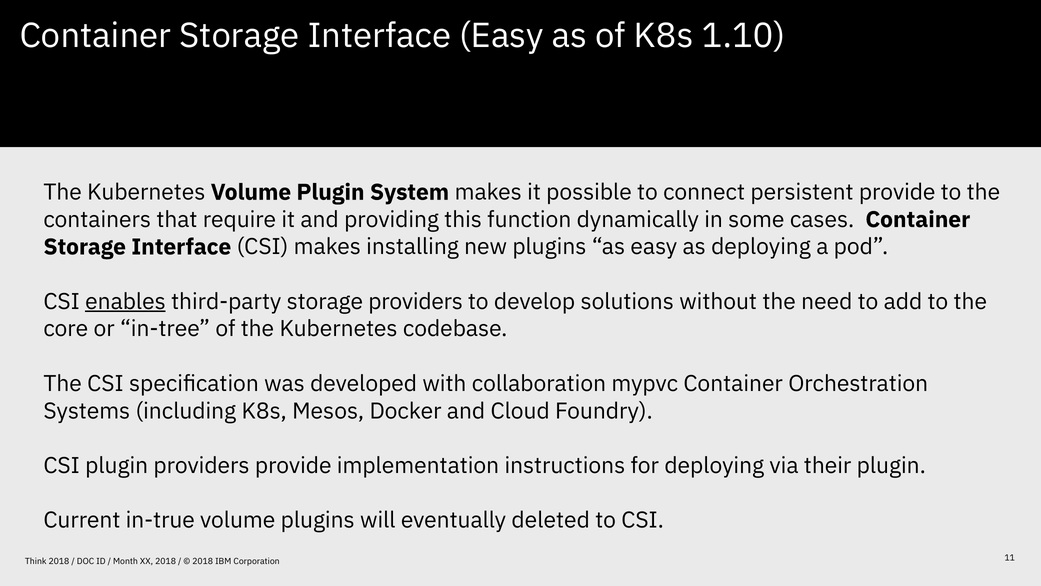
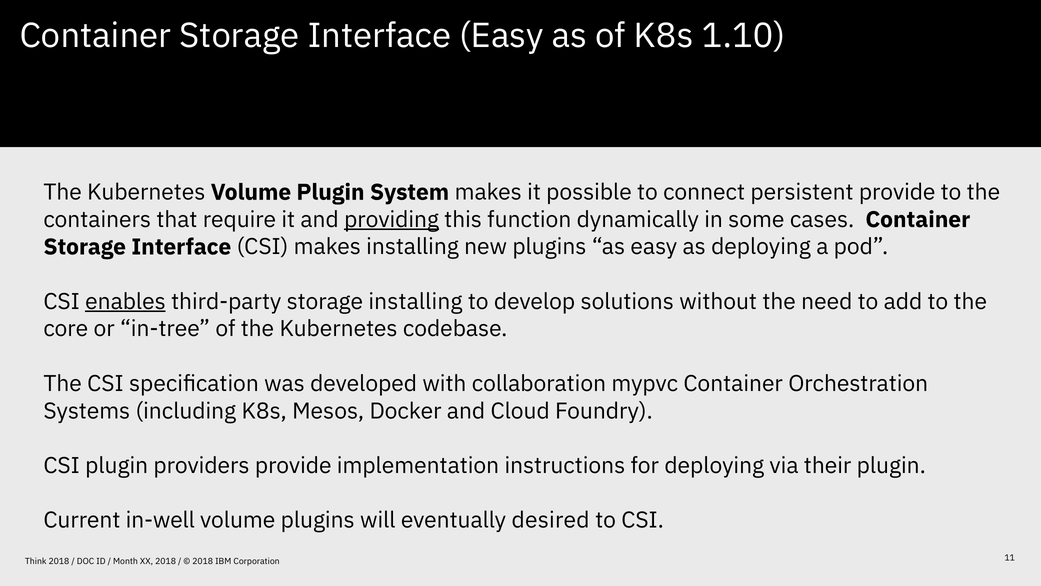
providing underline: none -> present
storage providers: providers -> installing
in-true: in-true -> in-well
deleted: deleted -> desired
